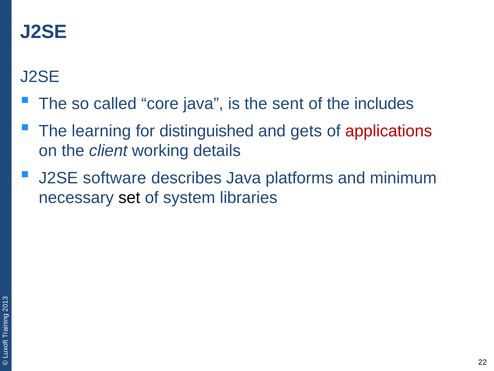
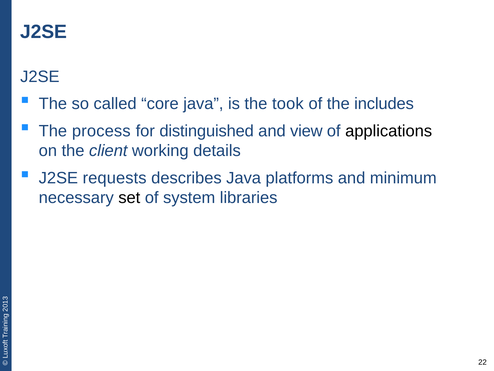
sent: sent -> took
learning: learning -> process
gets: gets -> view
applications colour: red -> black
software: software -> requests
